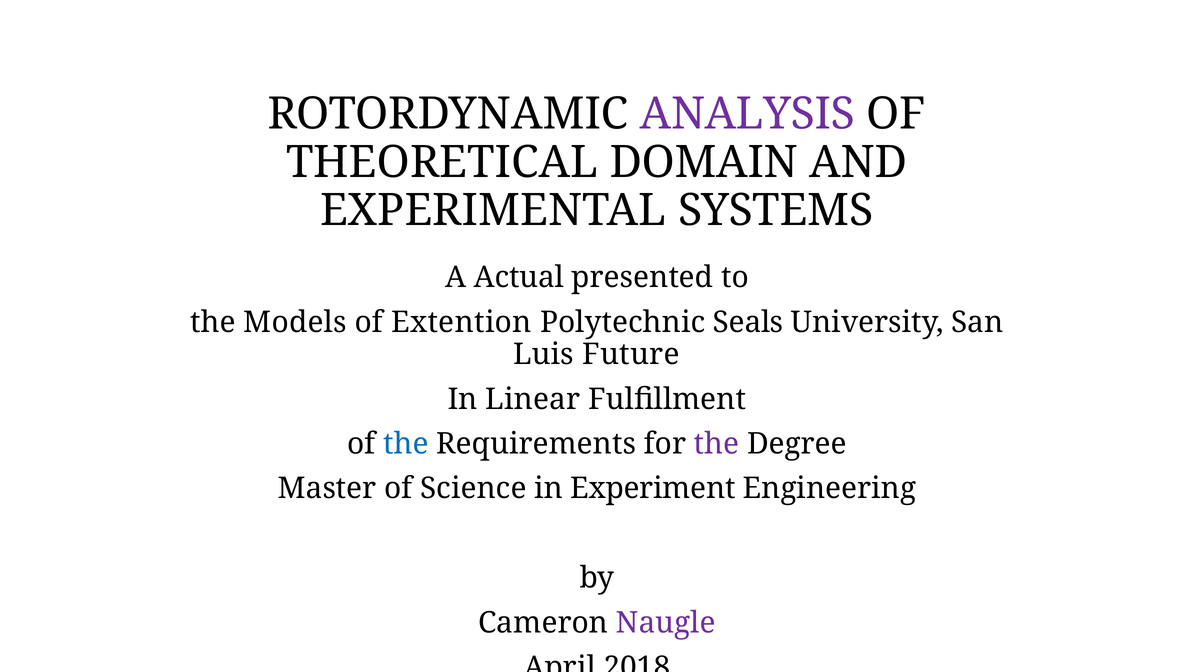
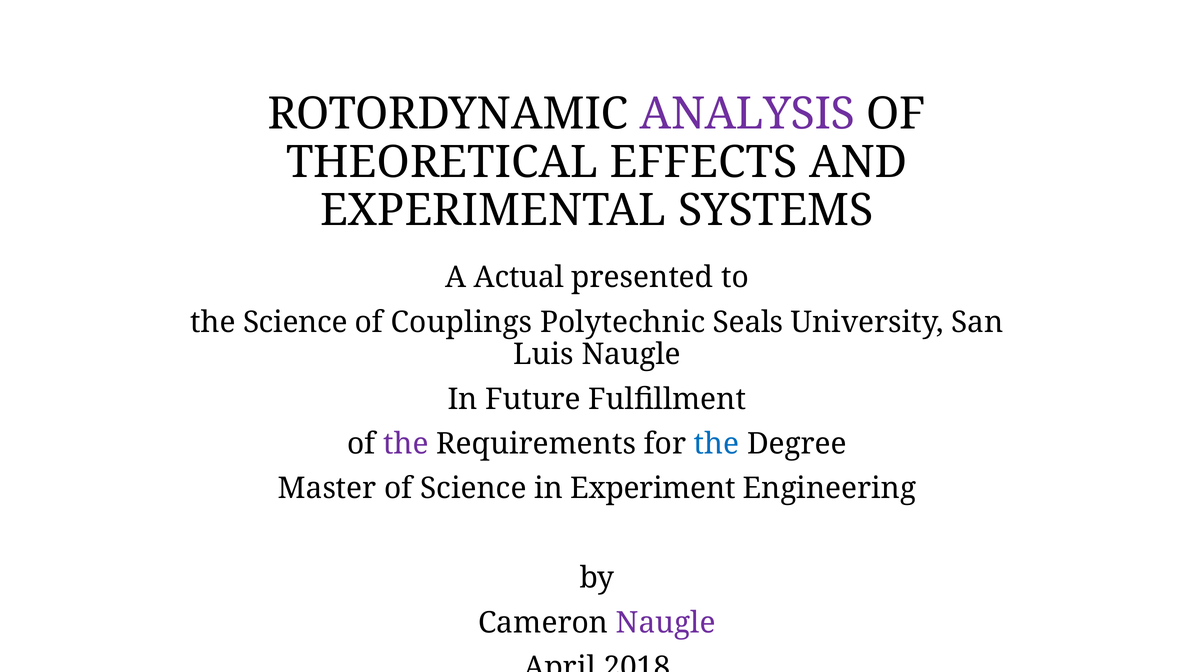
DOMAIN: DOMAIN -> EFFECTS
the Models: Models -> Science
Extention: Extention -> Couplings
Luis Future: Future -> Naugle
Linear: Linear -> Future
the at (406, 444) colour: blue -> purple
the at (717, 444) colour: purple -> blue
